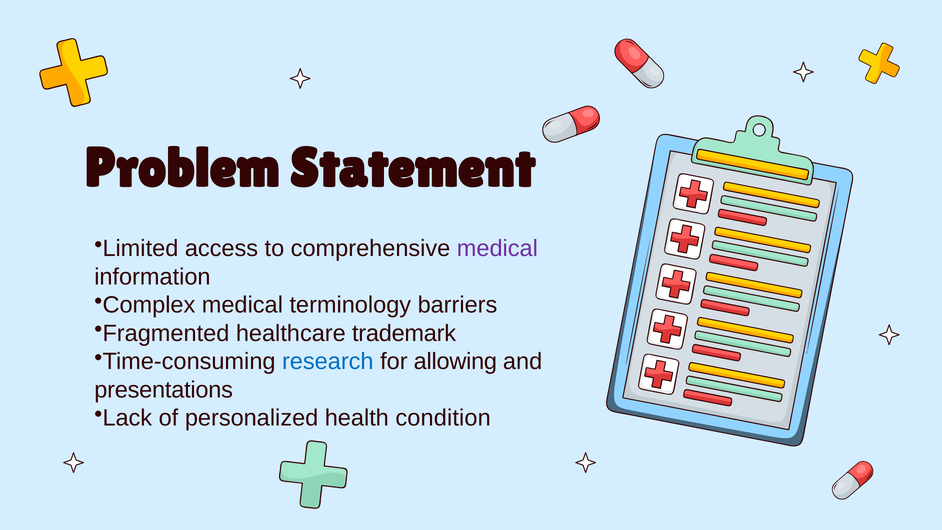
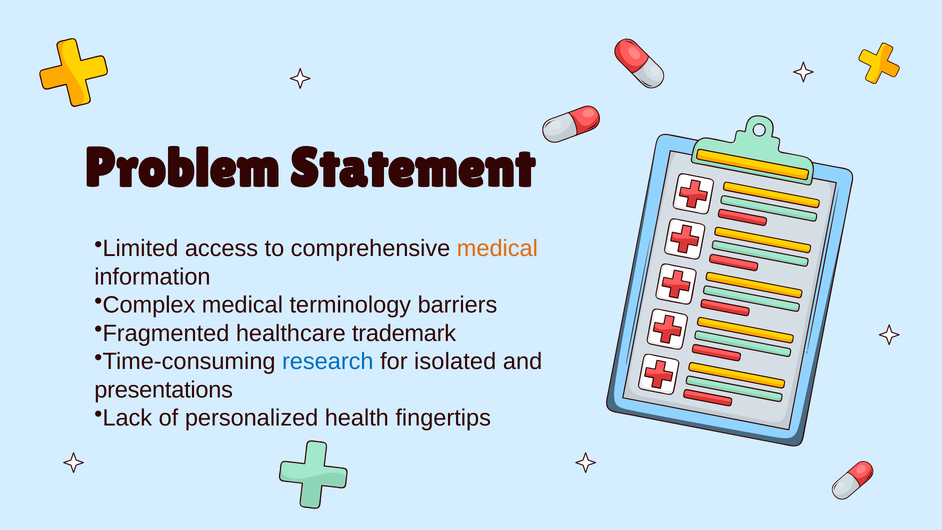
medical at (497, 249) colour: purple -> orange
allowing: allowing -> isolated
condition: condition -> fingertips
